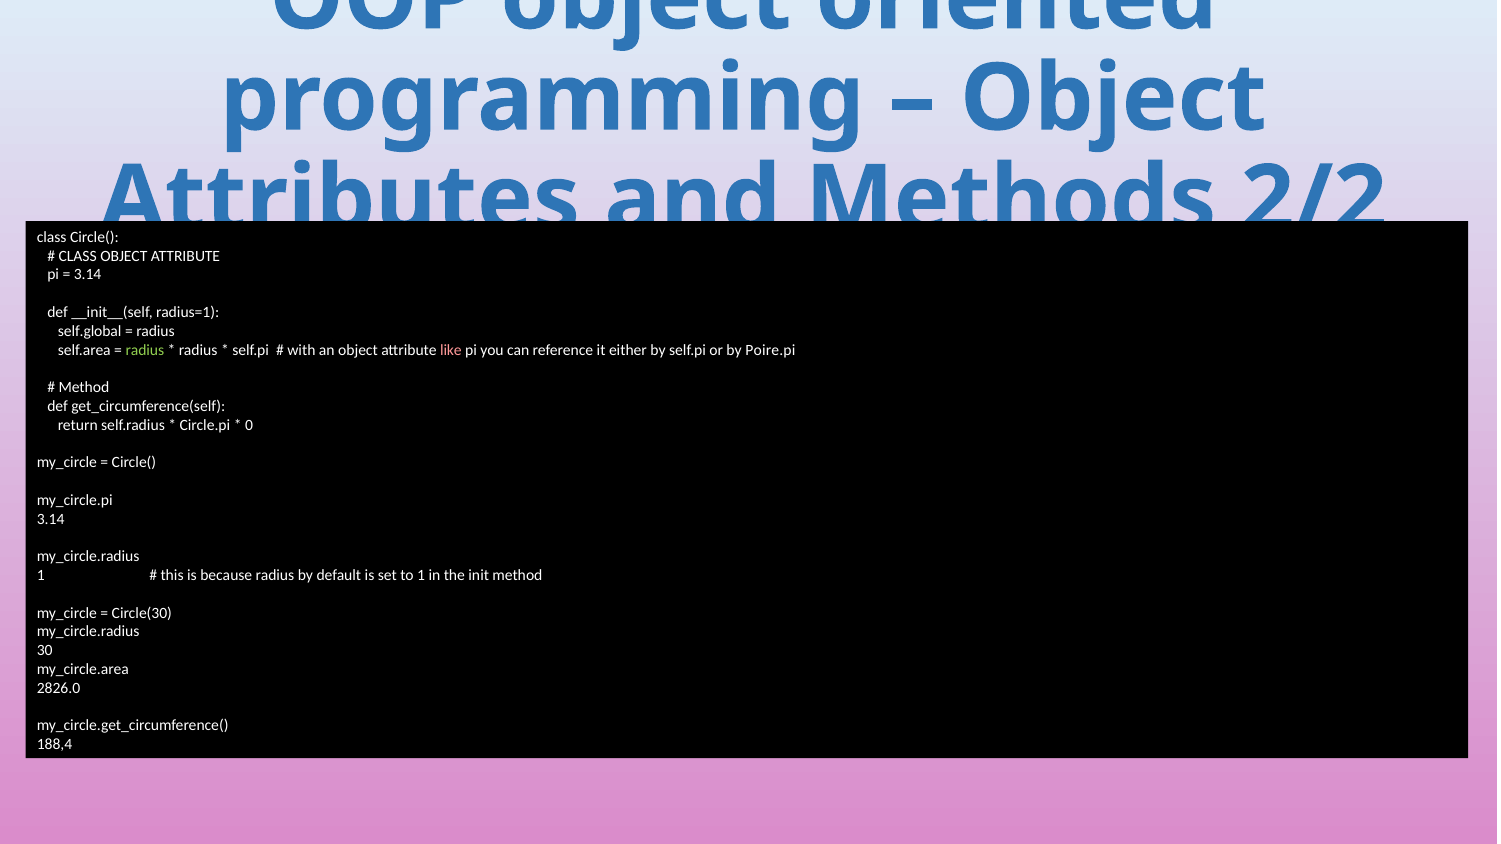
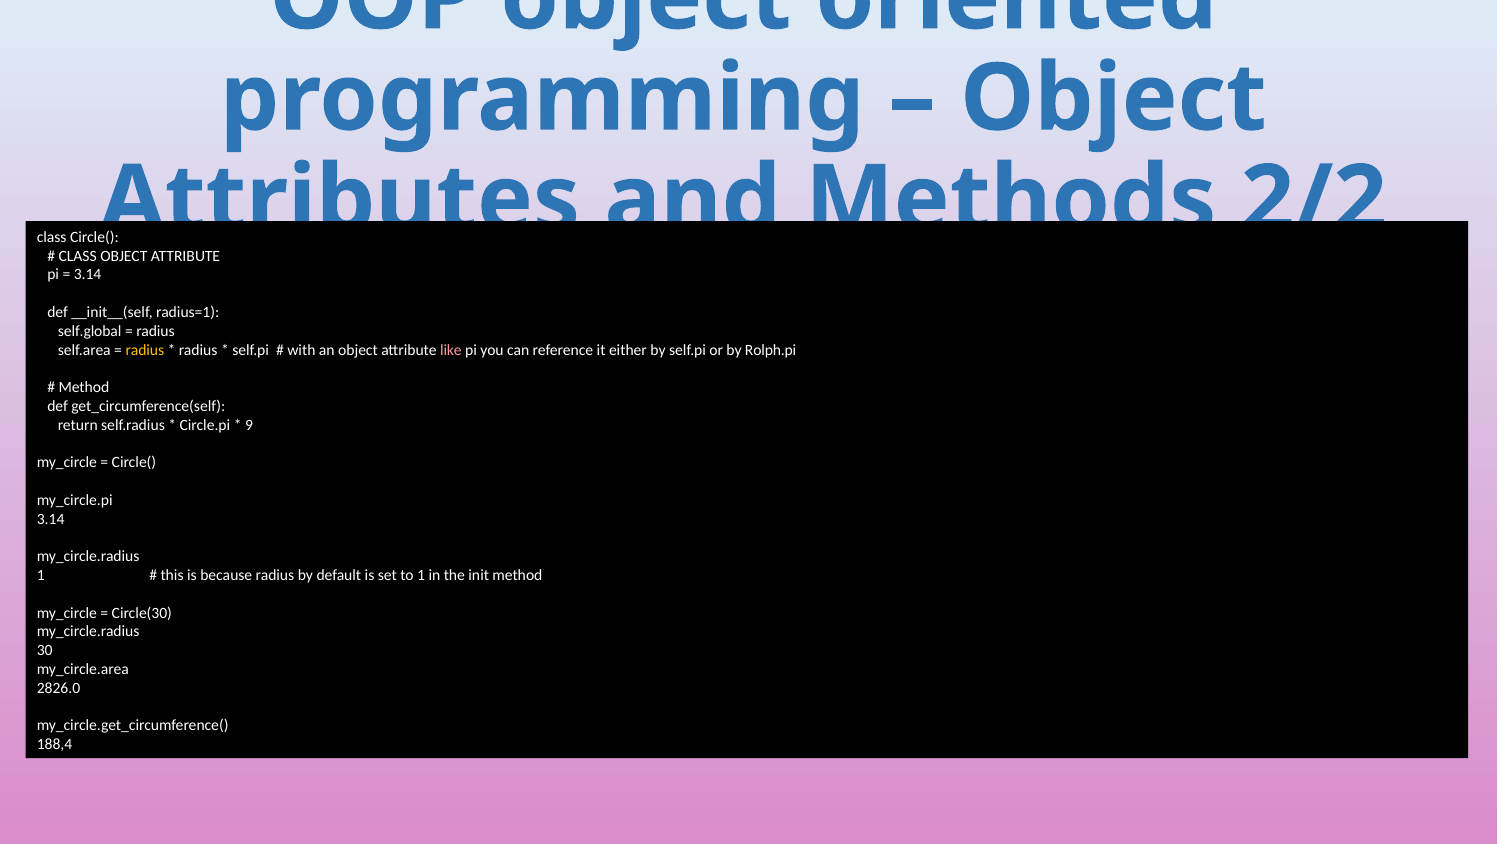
radius at (145, 350) colour: light green -> yellow
Poire.pi: Poire.pi -> Rolph.pi
0: 0 -> 9
